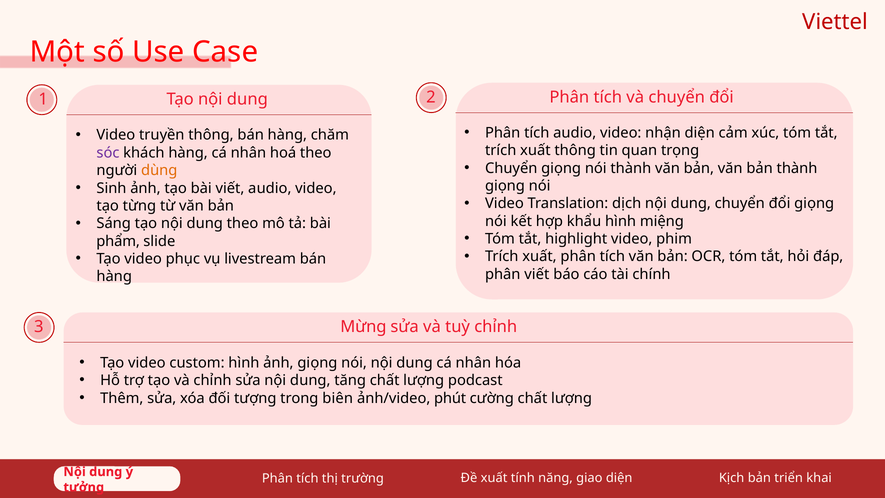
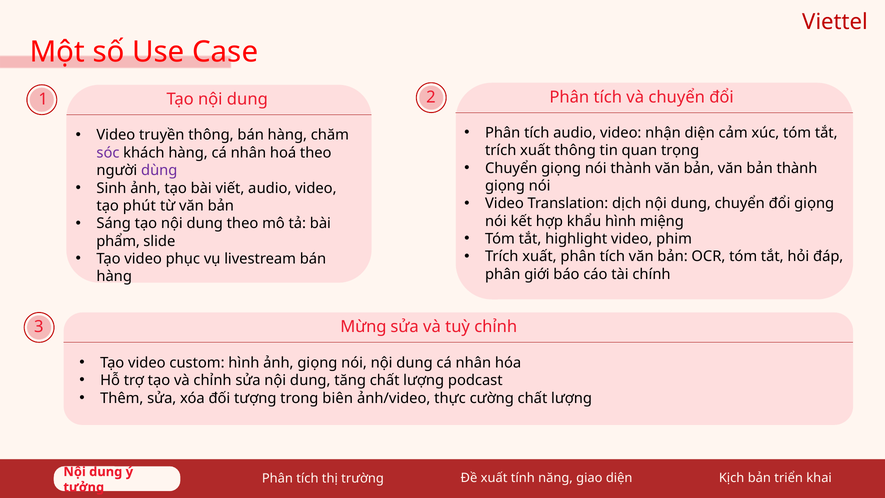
dùng colour: orange -> purple
từng: từng -> phút
phân viết: viết -> giới
phút: phút -> thực
